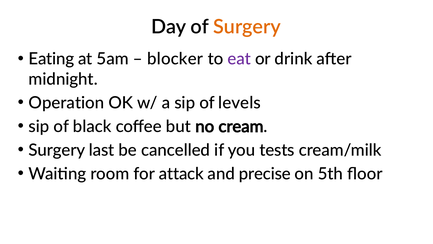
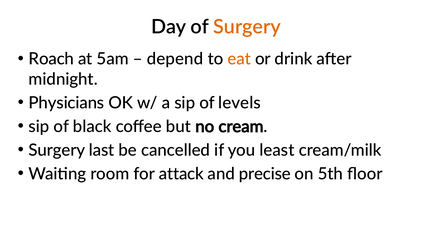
Eating: Eating -> Roach
blocker: blocker -> depend
eat colour: purple -> orange
Operation: Operation -> Physicians
tests: tests -> least
